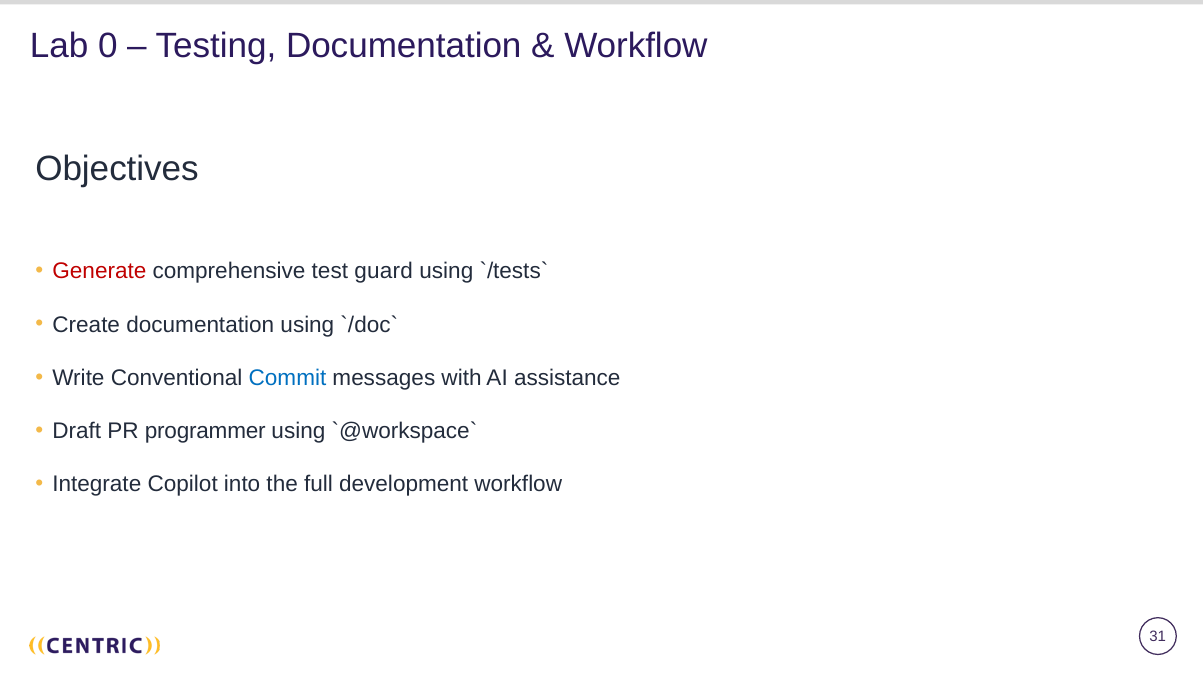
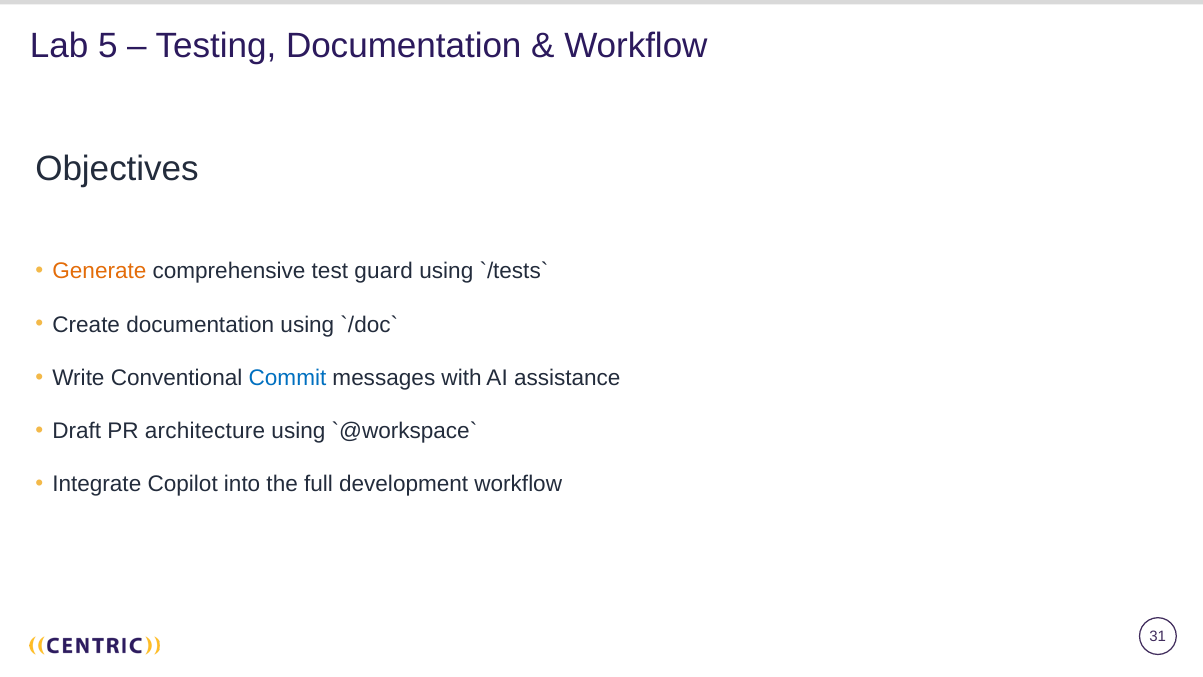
0: 0 -> 5
Generate colour: red -> orange
programmer: programmer -> architecture
